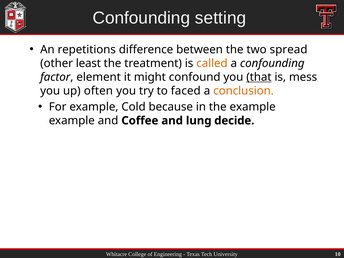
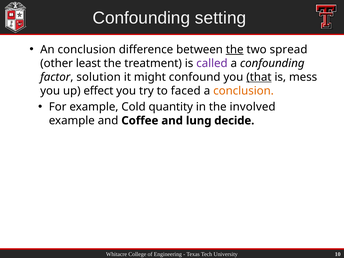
An repetitions: repetitions -> conclusion
the at (235, 50) underline: none -> present
called colour: orange -> purple
element: element -> solution
often: often -> effect
because: because -> quantity
the example: example -> involved
